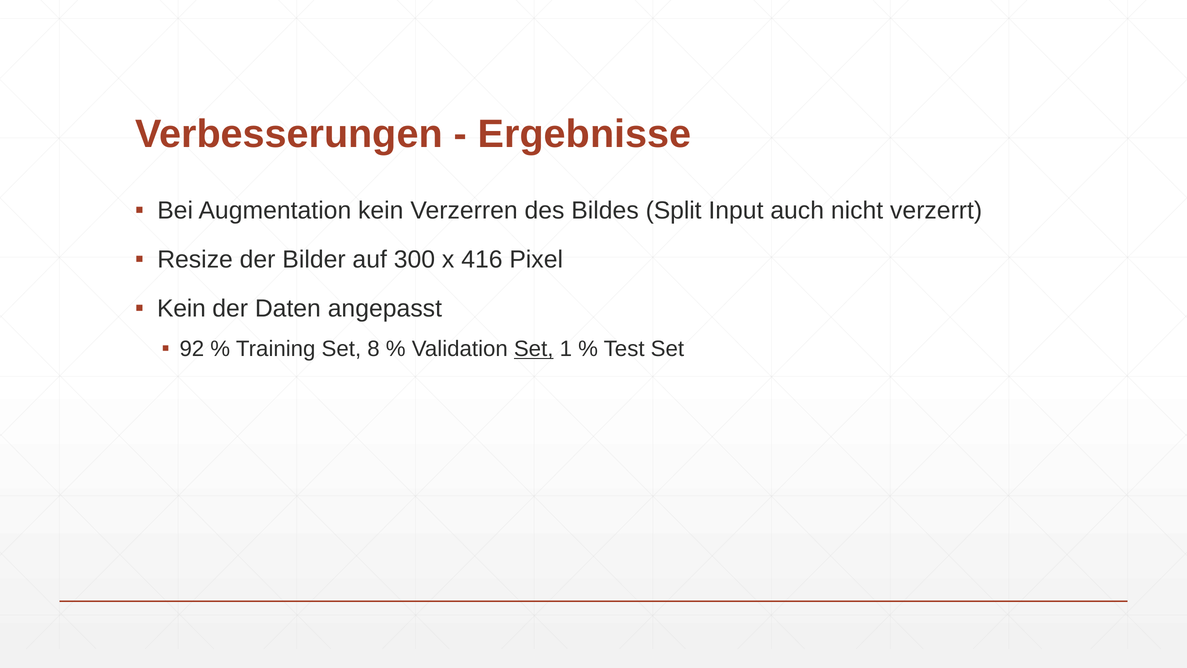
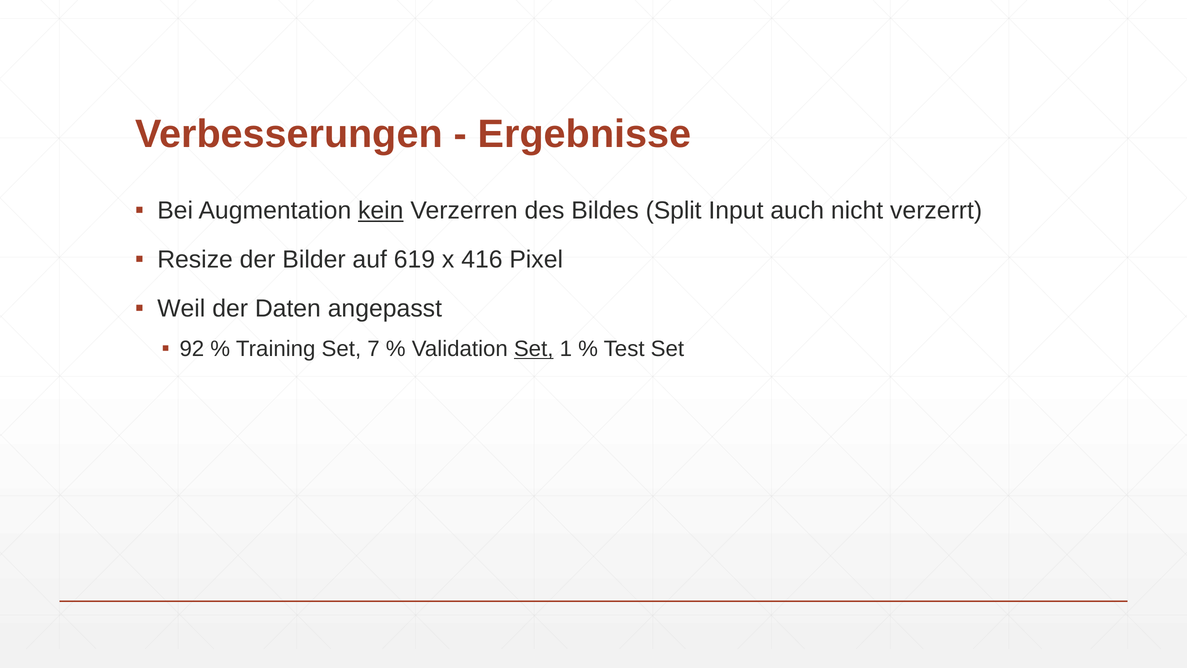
kein at (381, 211) underline: none -> present
300: 300 -> 619
Kein at (181, 308): Kein -> Weil
8: 8 -> 7
